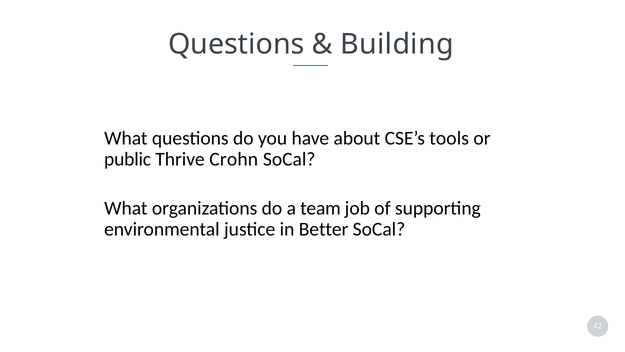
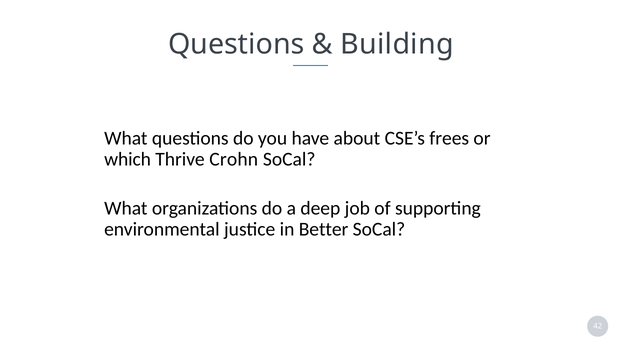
tools: tools -> frees
public: public -> which
team: team -> deep
